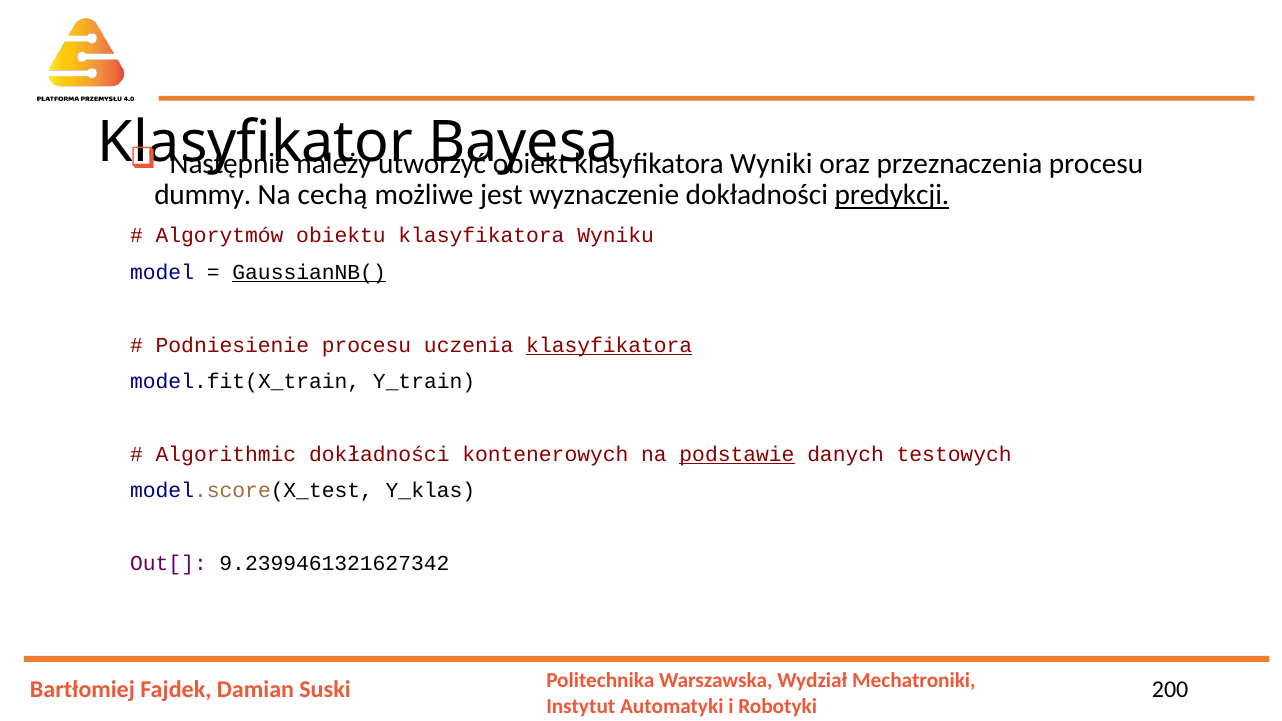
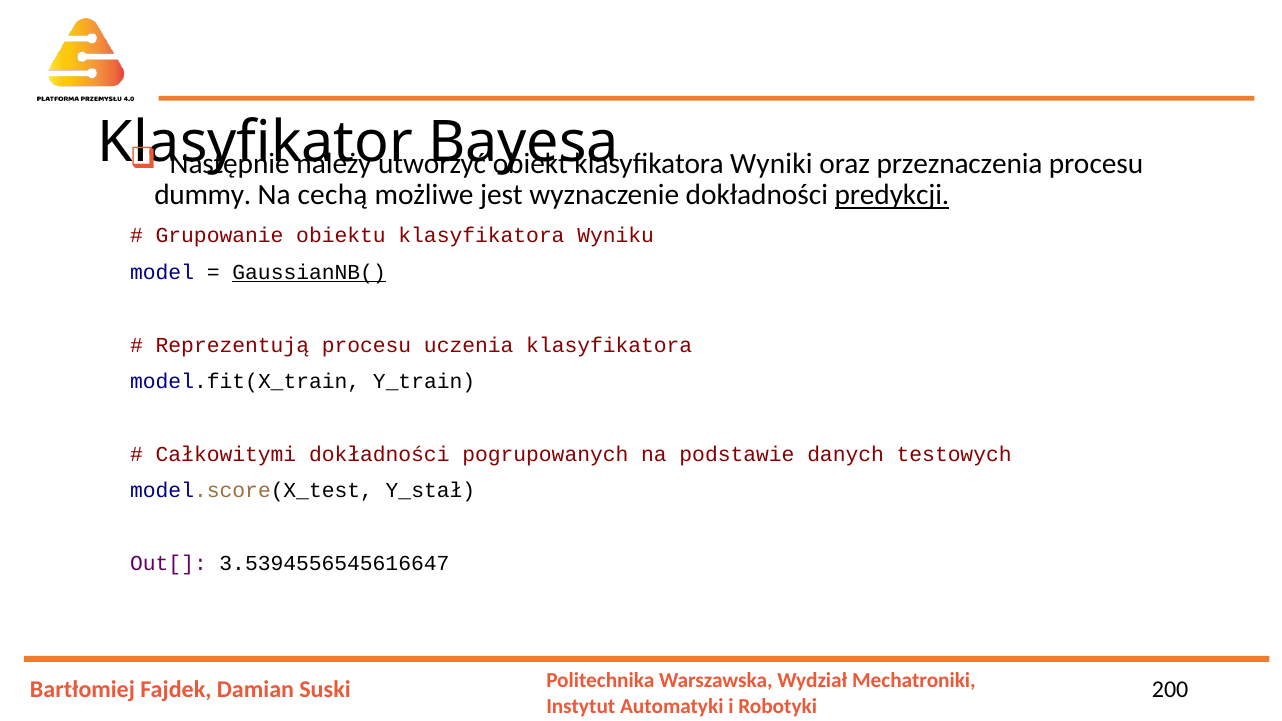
Algorytmów: Algorytmów -> Grupowanie
Podniesienie: Podniesienie -> Reprezentują
klasyfikatora at (609, 345) underline: present -> none
Algorithmic: Algorithmic -> Całkowitymi
kontenerowych: kontenerowych -> pogrupowanych
podstawie underline: present -> none
Y_klas: Y_klas -> Y_stał
9.2399461321627342: 9.2399461321627342 -> 3.5394556545616647
